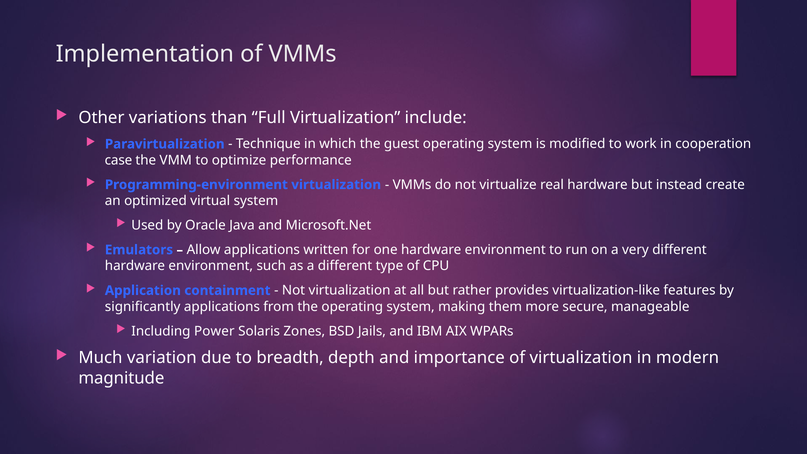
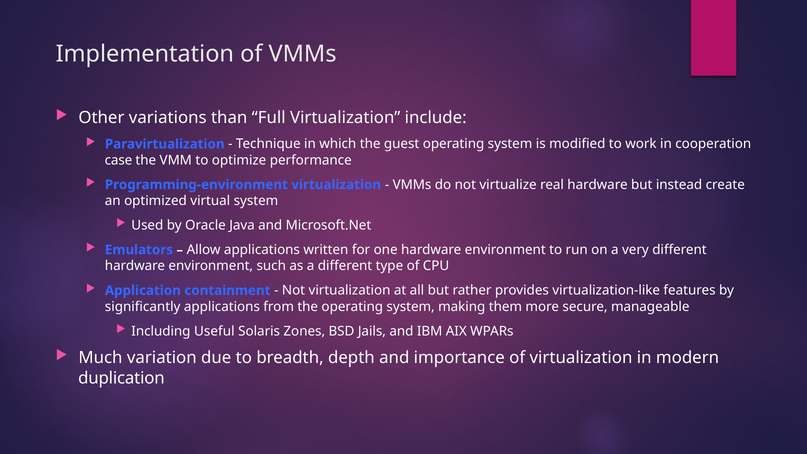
Power: Power -> Useful
magnitude: magnitude -> duplication
